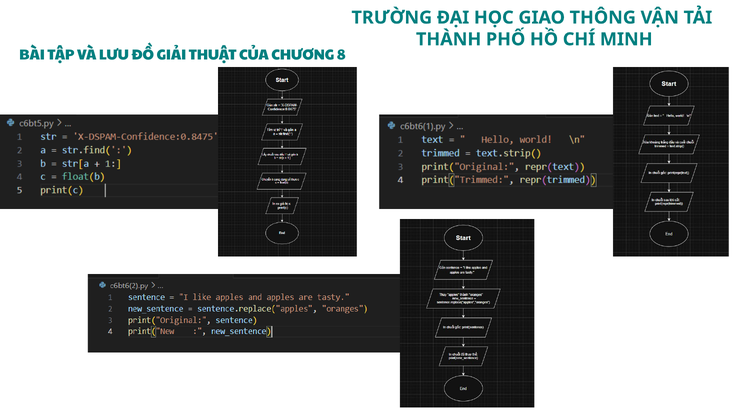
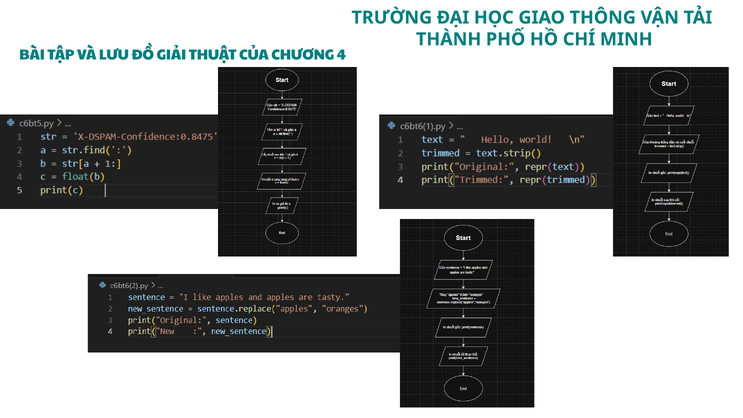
8: 8 -> 4
